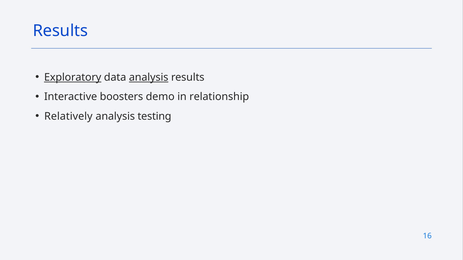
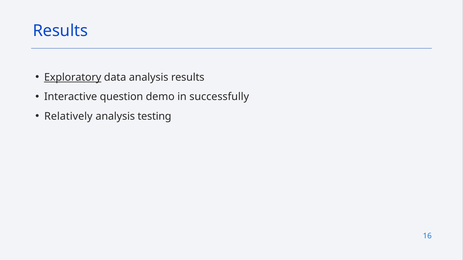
analysis at (149, 77) underline: present -> none
boosters: boosters -> question
relationship: relationship -> successfully
